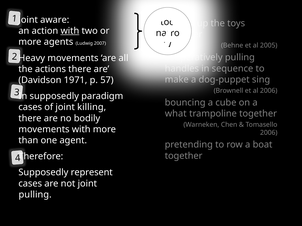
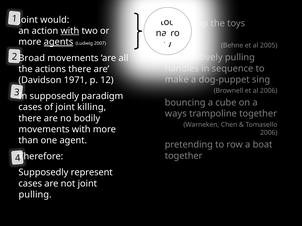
aware: aware -> would
agents underline: none -> present
Heavy: Heavy -> Broad
57: 57 -> 12
what: what -> ways
